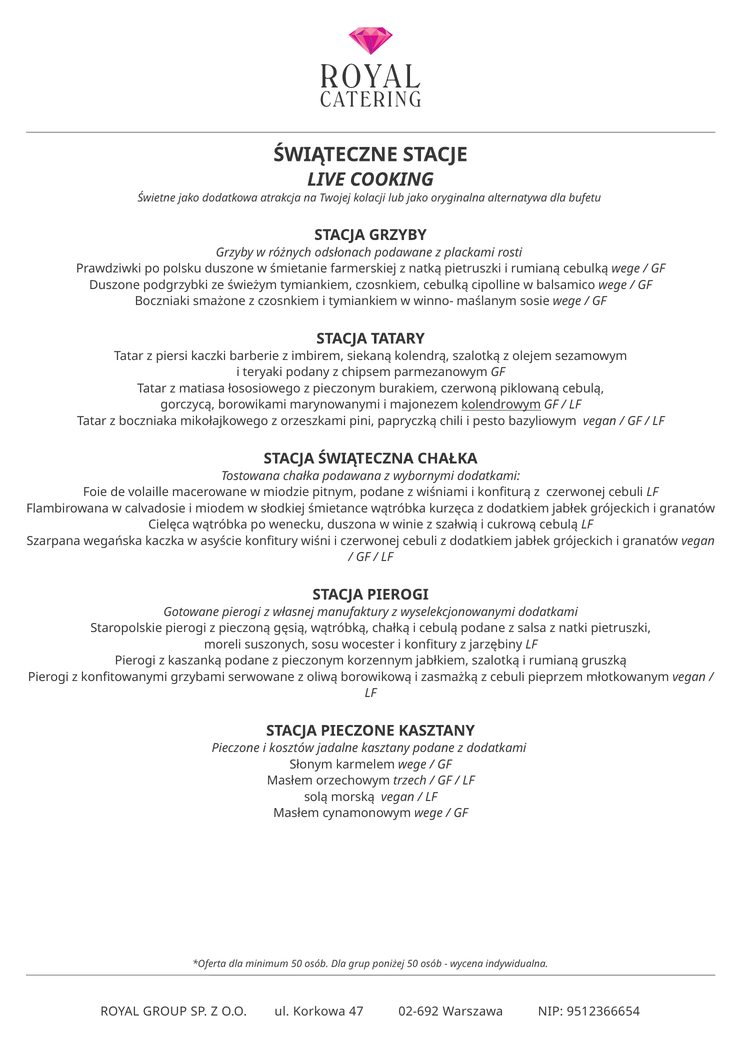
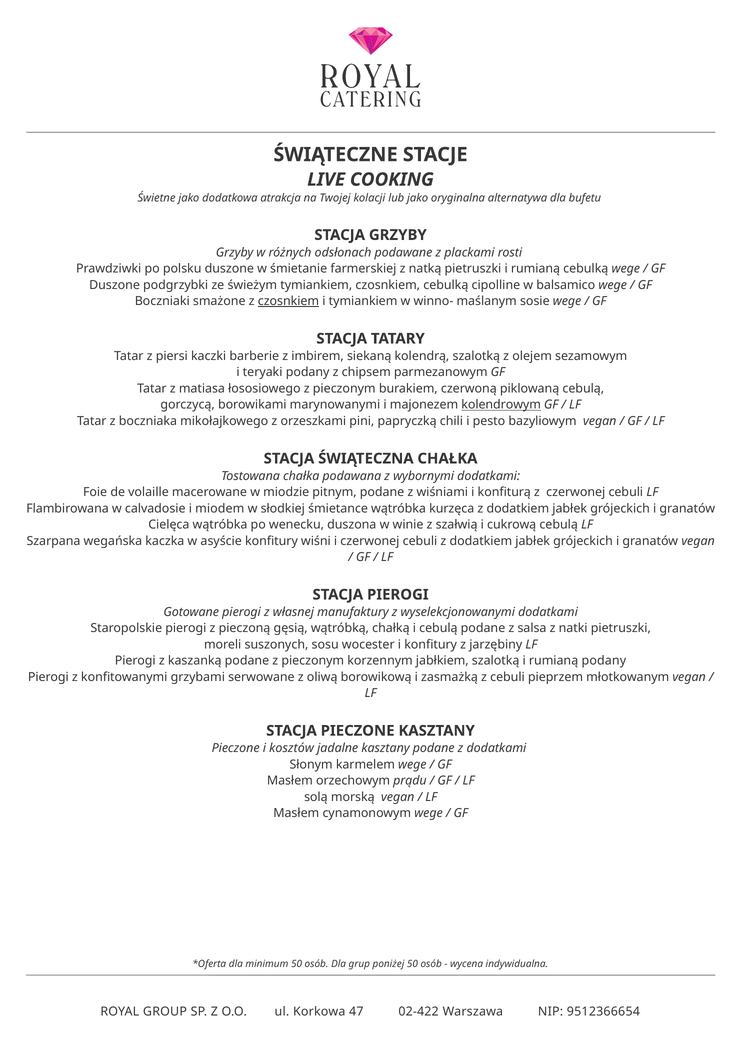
czosnkiem at (288, 301) underline: none -> present
rumianą gruszką: gruszką -> podany
trzech: trzech -> prądu
02-692: 02-692 -> 02-422
